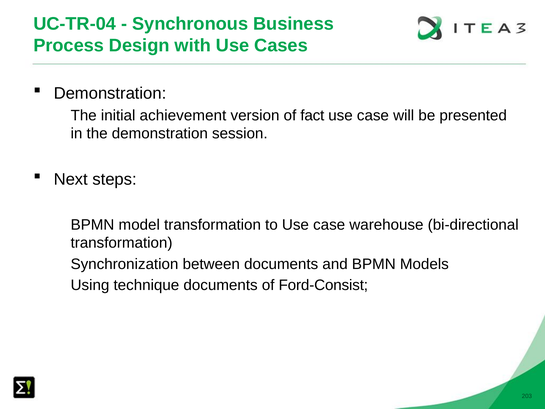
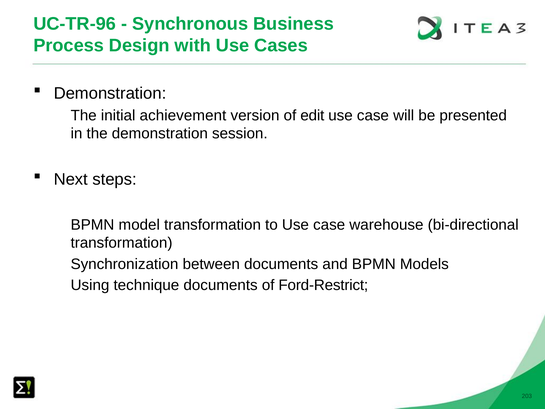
UC-TR-04: UC-TR-04 -> UC-TR-96
fact: fact -> edit
Ford-Consist: Ford-Consist -> Ford-Restrict
